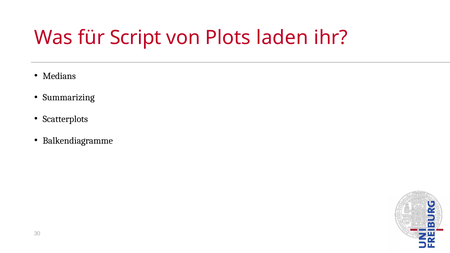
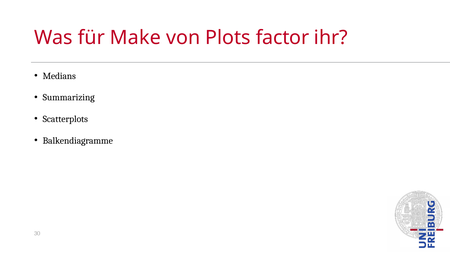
Script: Script -> Make
laden: laden -> factor
